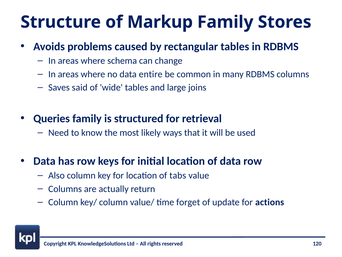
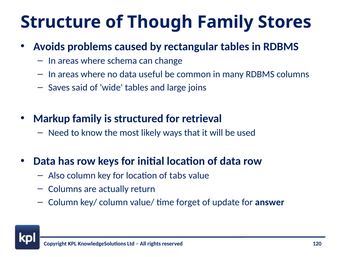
Markup: Markup -> Though
entire: entire -> useful
Queries: Queries -> Markup
actions: actions -> answer
